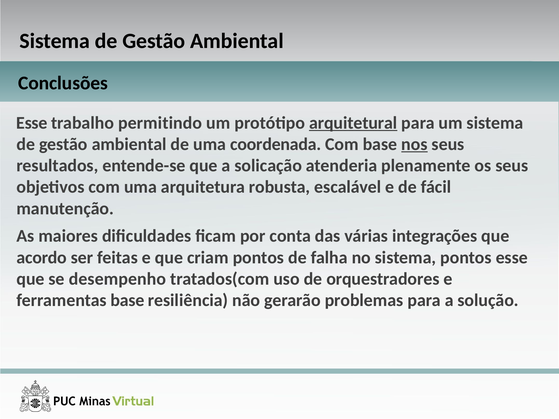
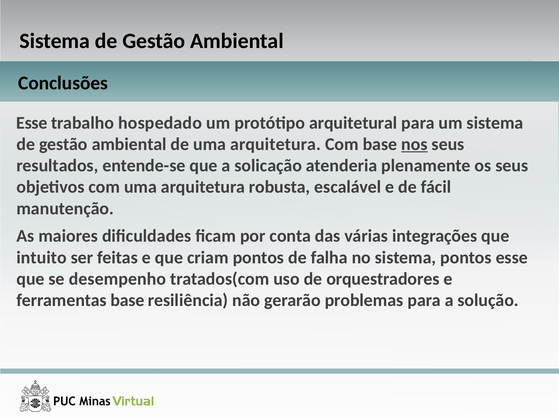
permitindo: permitindo -> hospedado
arquitetural underline: present -> none
de uma coordenada: coordenada -> arquitetura
acordo: acordo -> intuito
